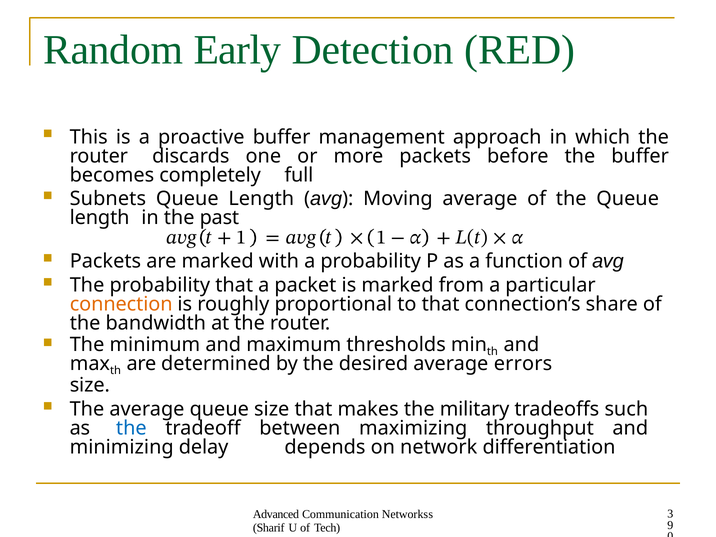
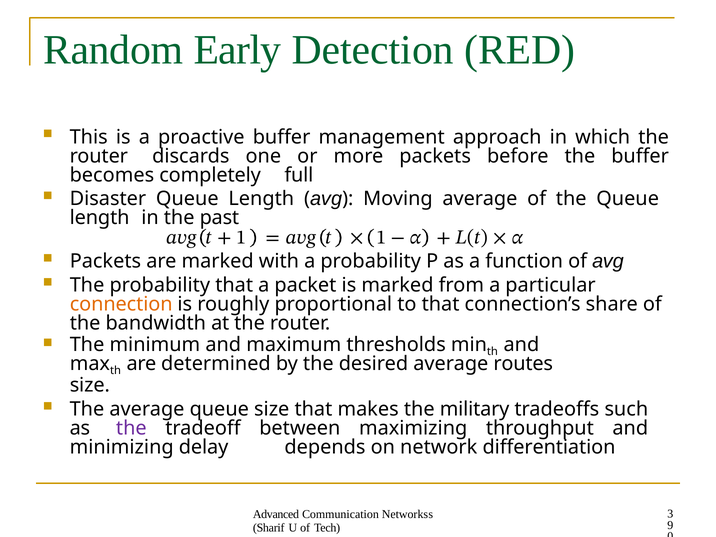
Subnets: Subnets -> Disaster
errors: errors -> routes
the at (131, 428) colour: blue -> purple
